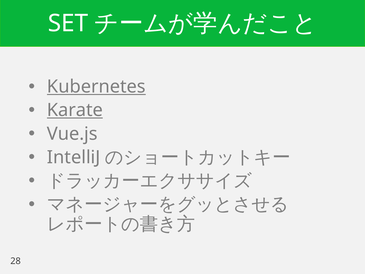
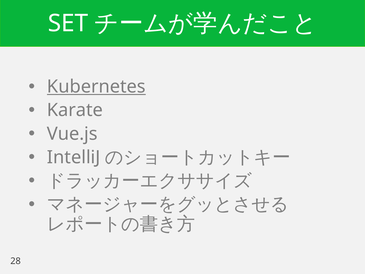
Karate underline: present -> none
